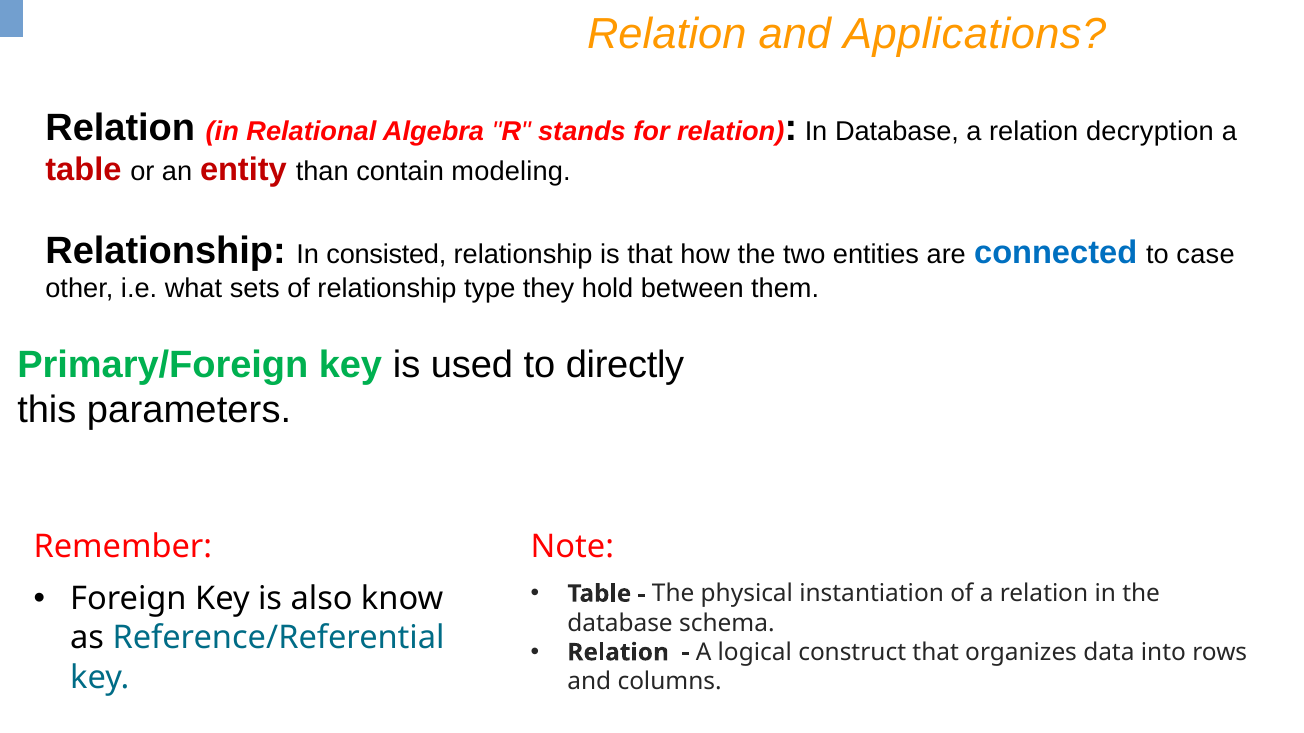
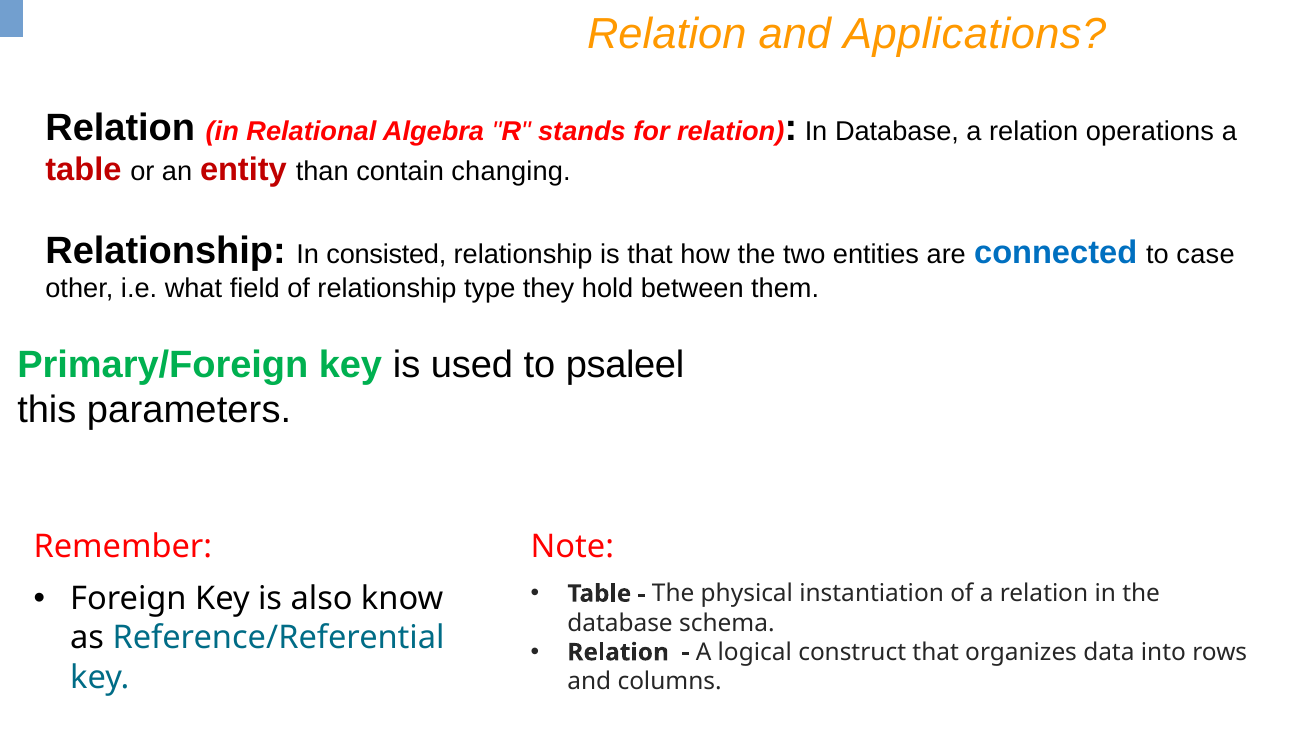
decryption: decryption -> operations
modeling: modeling -> changing
sets: sets -> field
directly: directly -> psaleel
